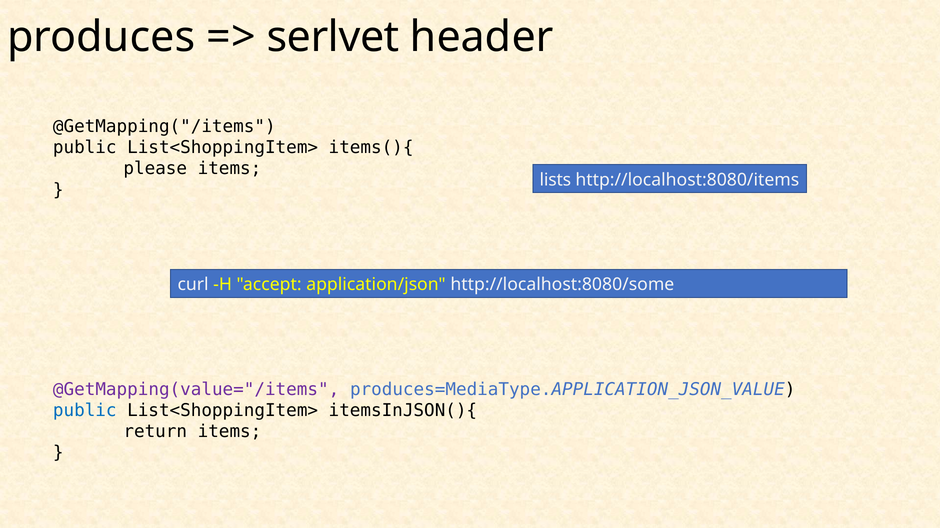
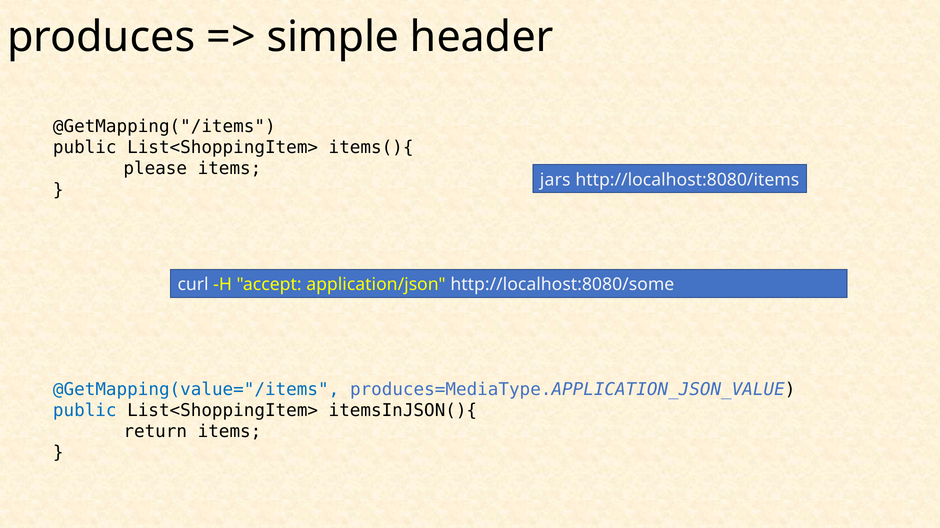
serlvet: serlvet -> simple
lists: lists -> jars
@GetMapping(value="/items colour: purple -> blue
